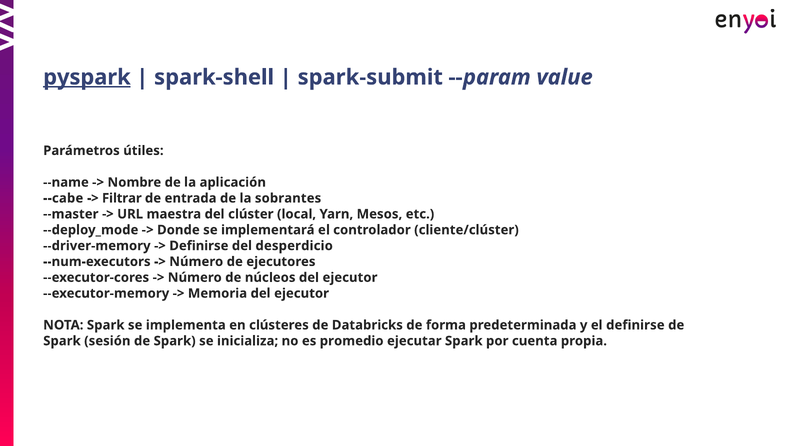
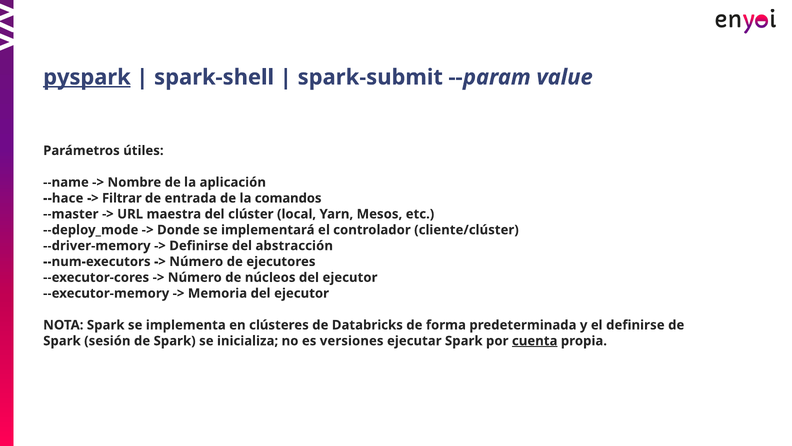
--cabe: --cabe -> --hace
sobrantes: sobrantes -> comandos
desperdicio: desperdicio -> abstracción
promedio: promedio -> versiones
cuenta underline: none -> present
